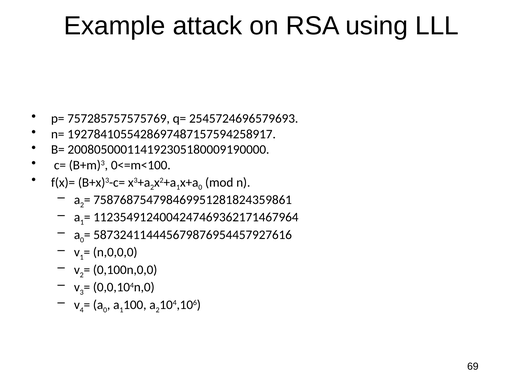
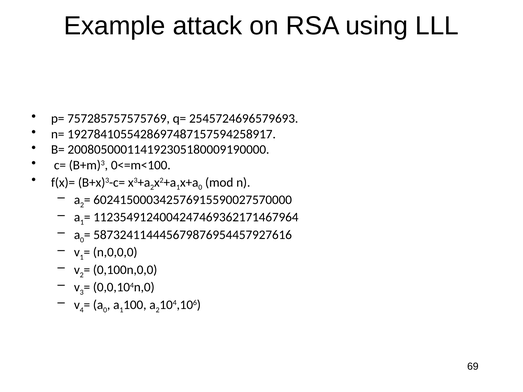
758768754798469951281824359861: 758768754798469951281824359861 -> 602415000342576915590027570000
